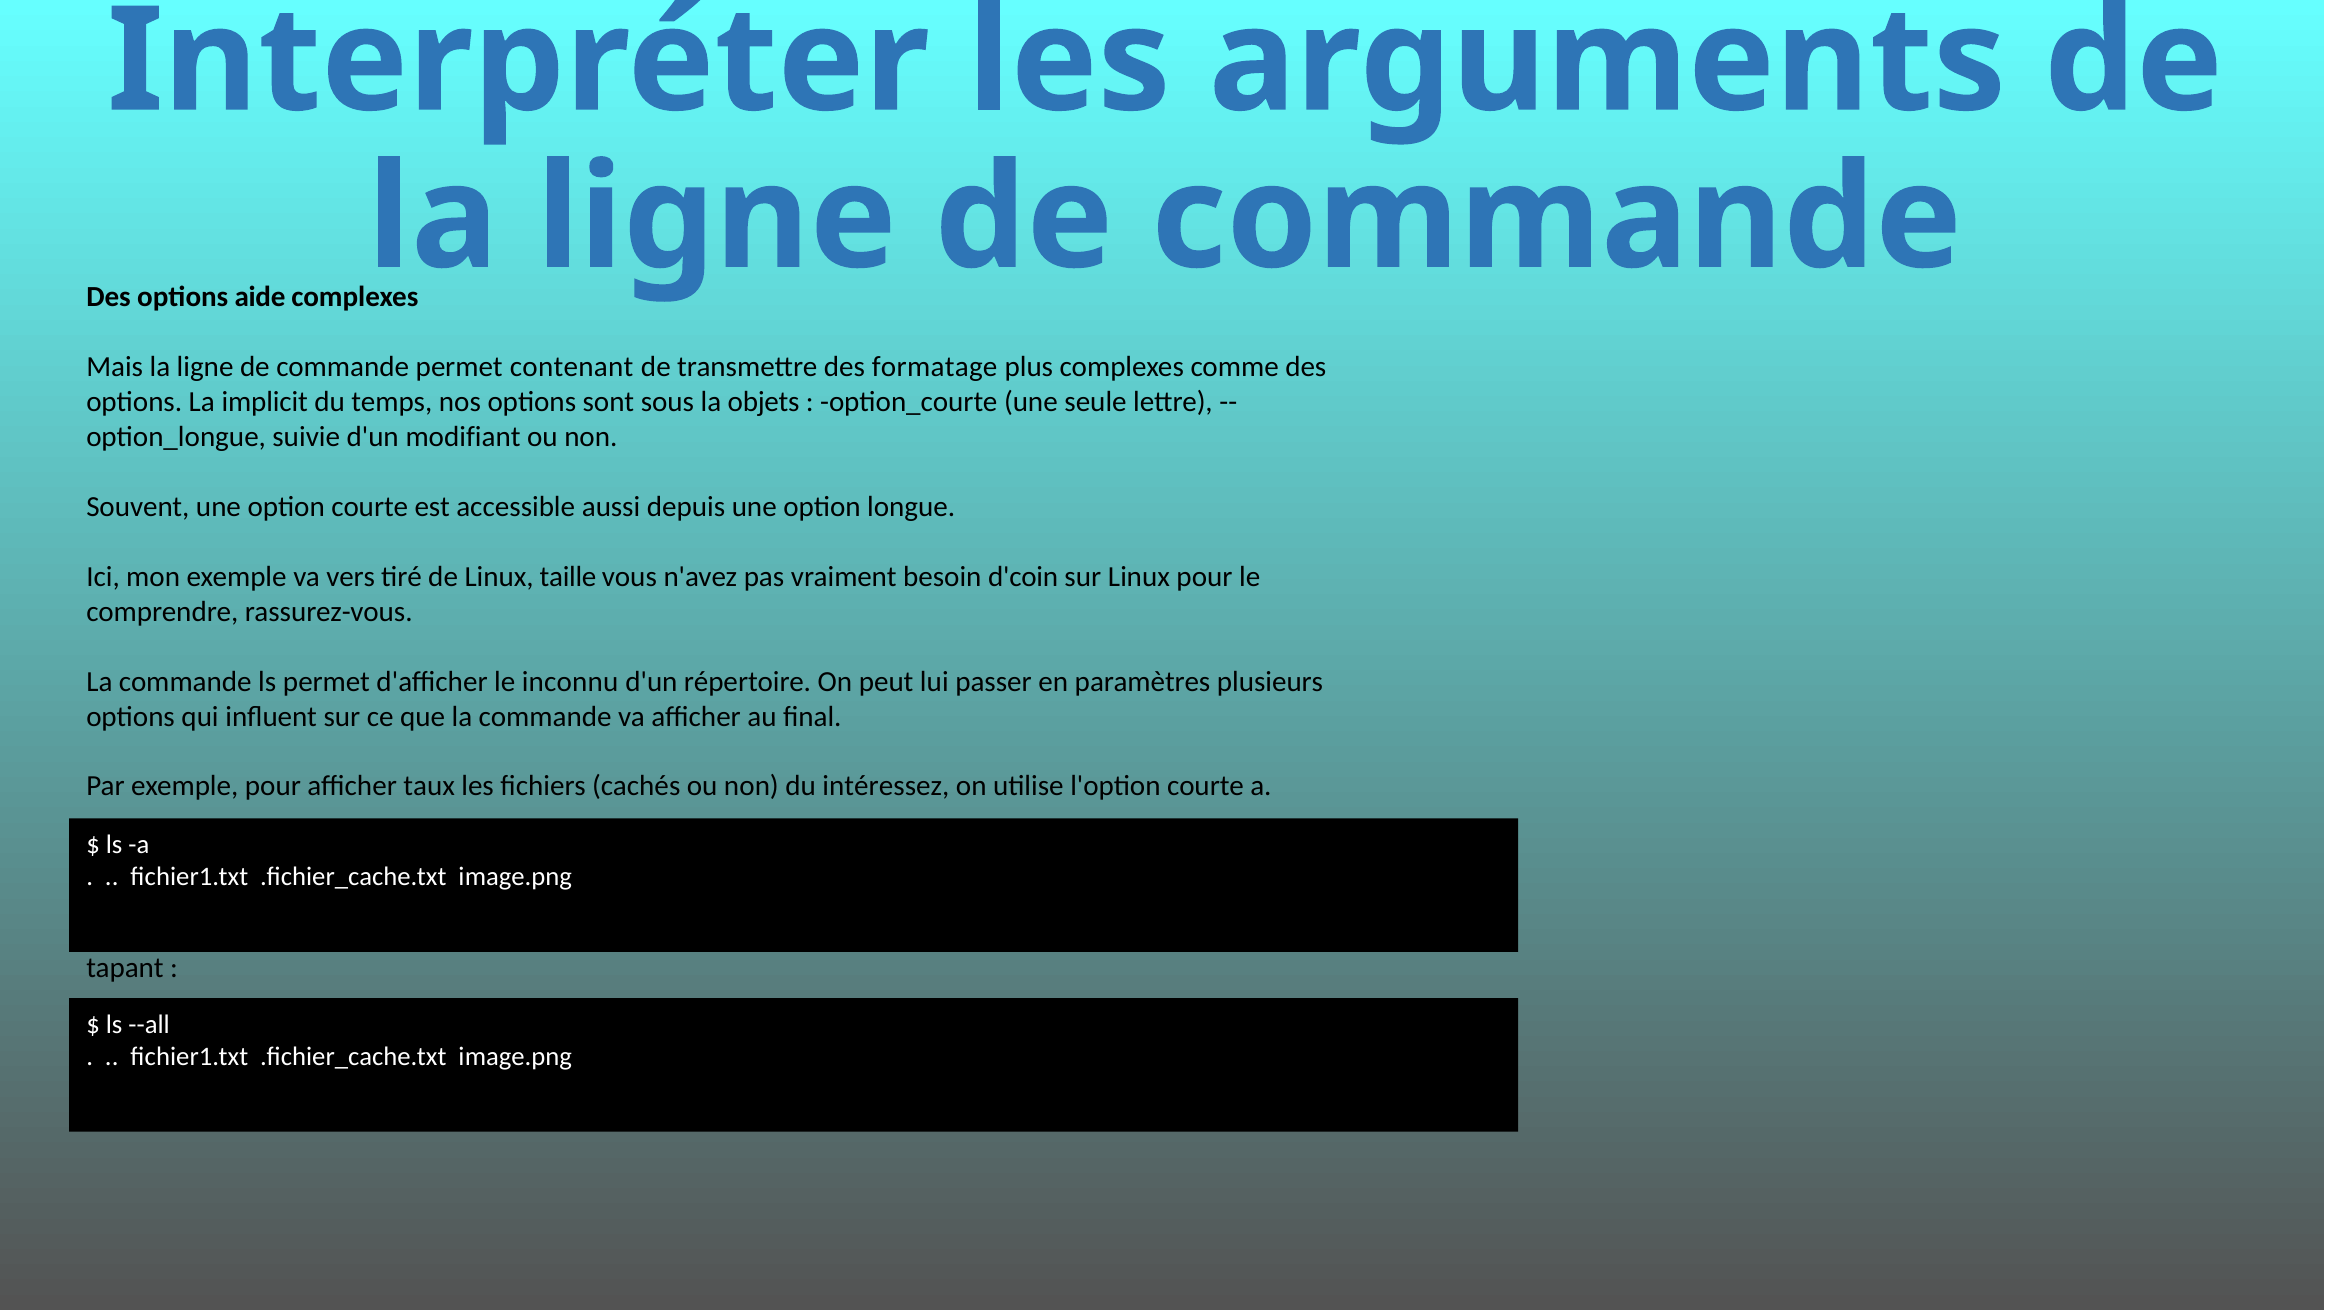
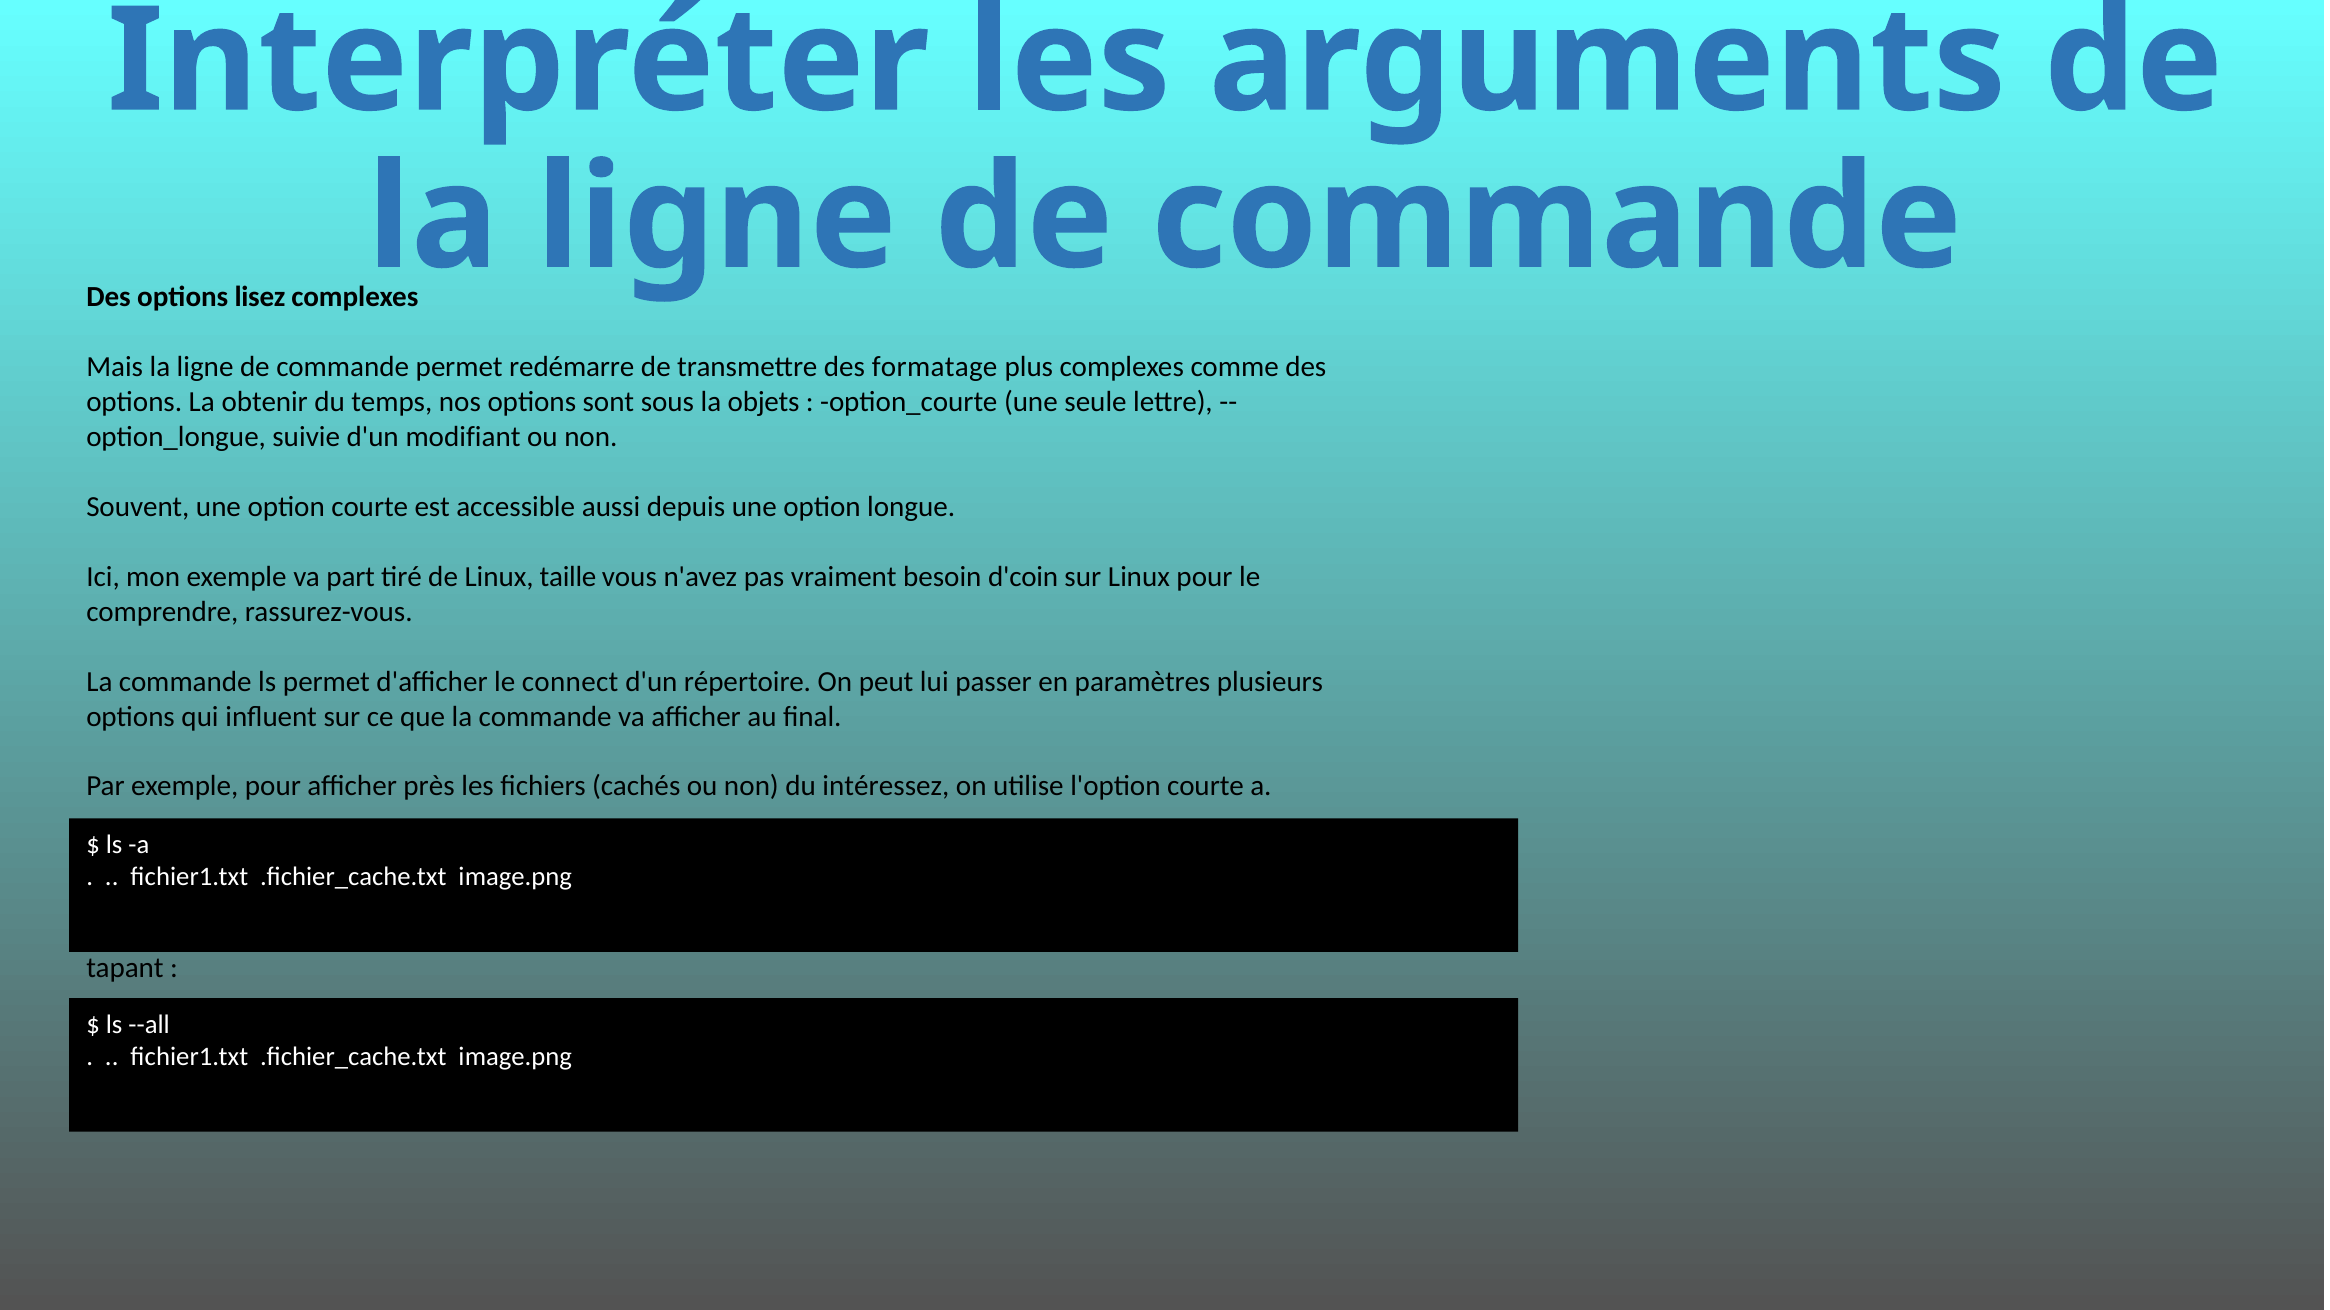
aide: aide -> lisez
contenant: contenant -> redémarre
implicit: implicit -> obtenir
vers: vers -> part
inconnu: inconnu -> connect
taux: taux -> près
